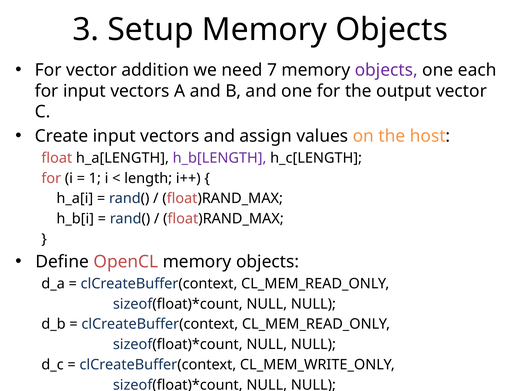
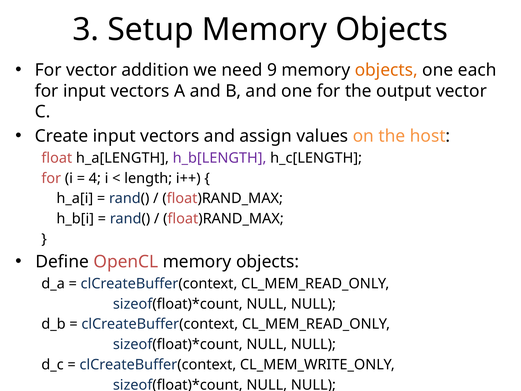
7: 7 -> 9
objects at (386, 70) colour: purple -> orange
1: 1 -> 4
